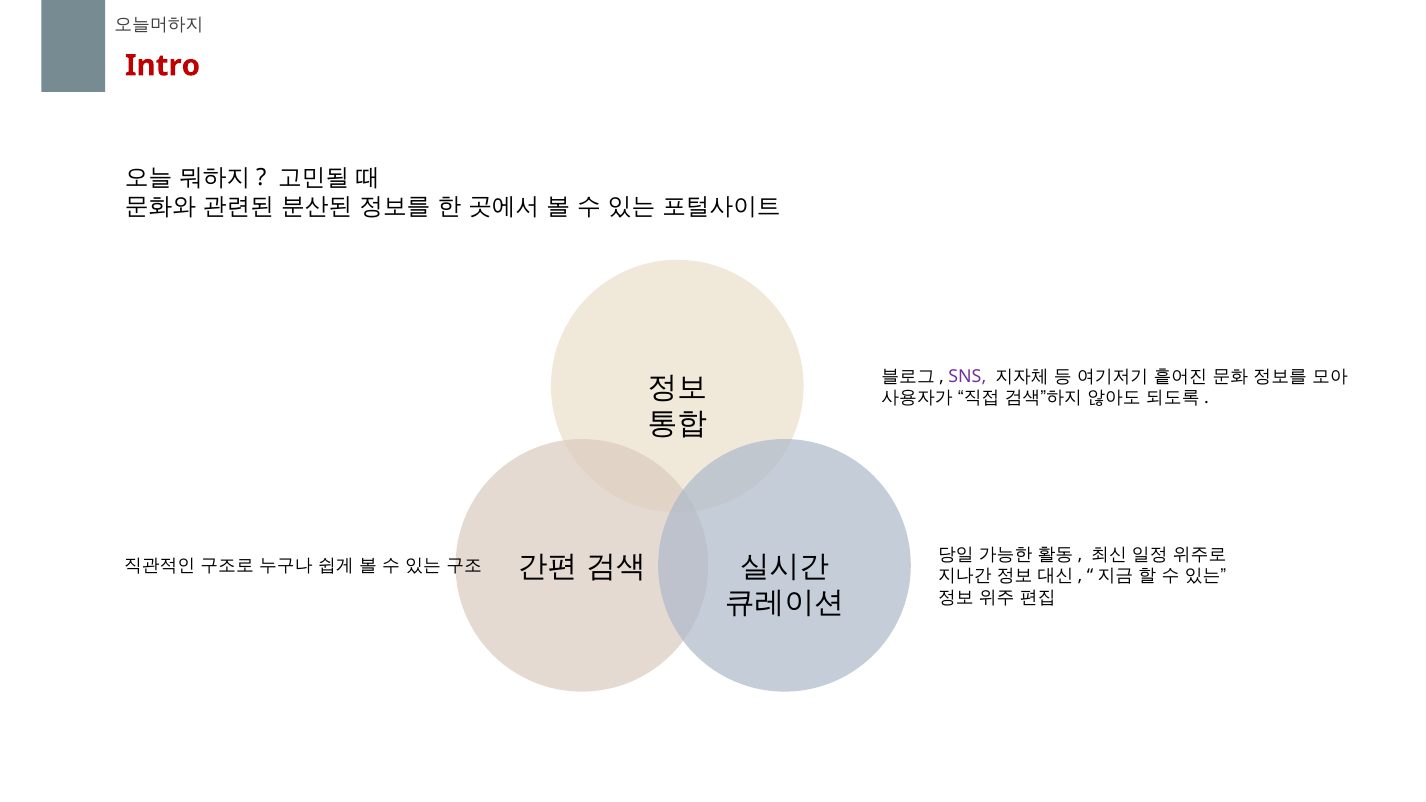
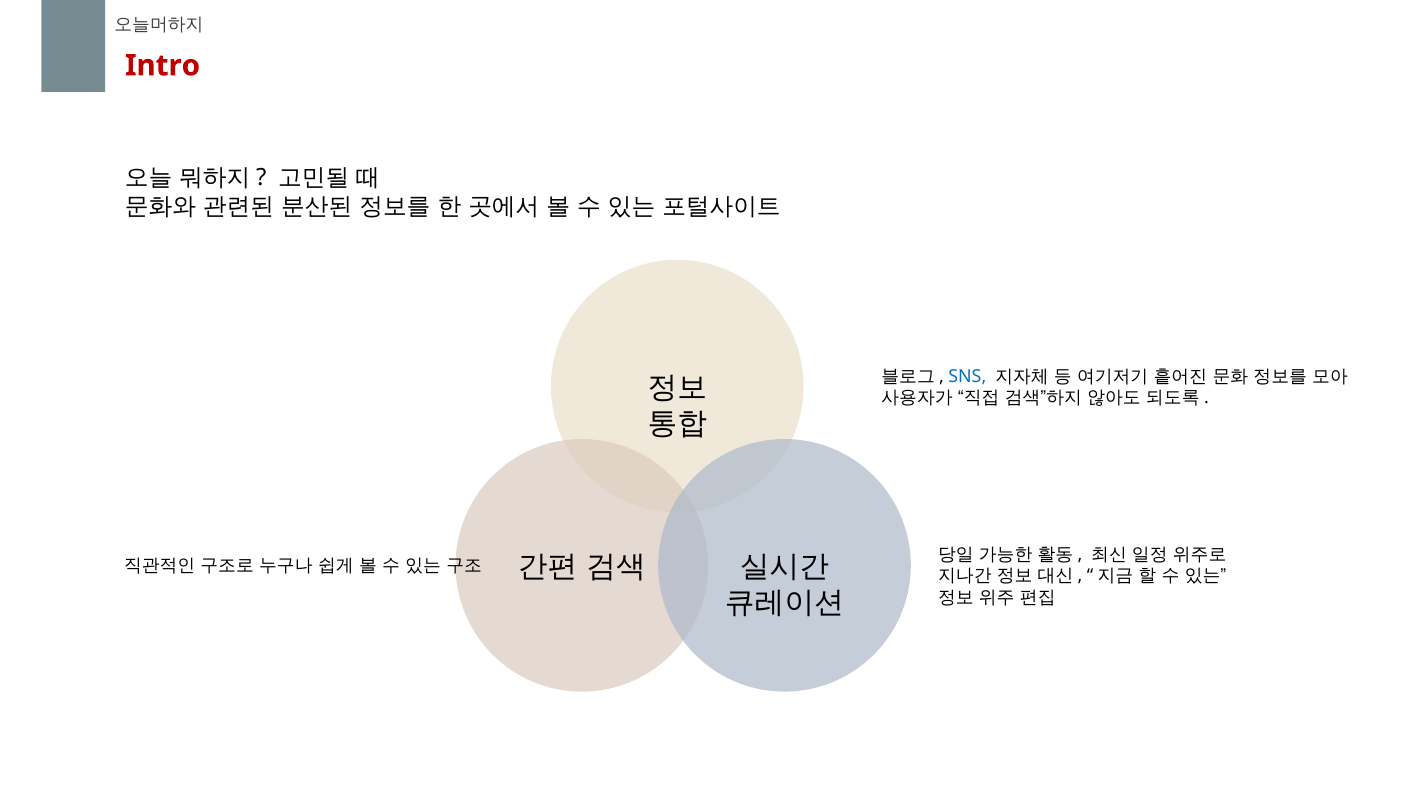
SNS colour: purple -> blue
